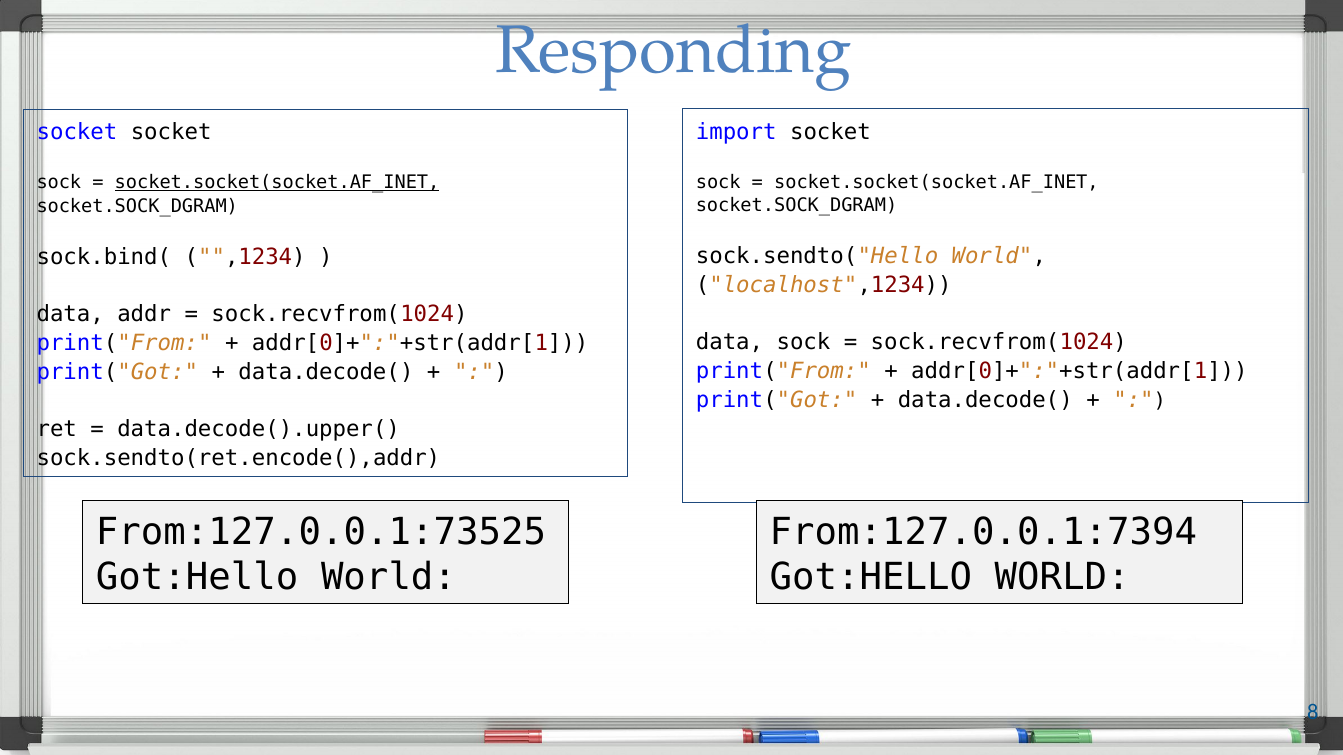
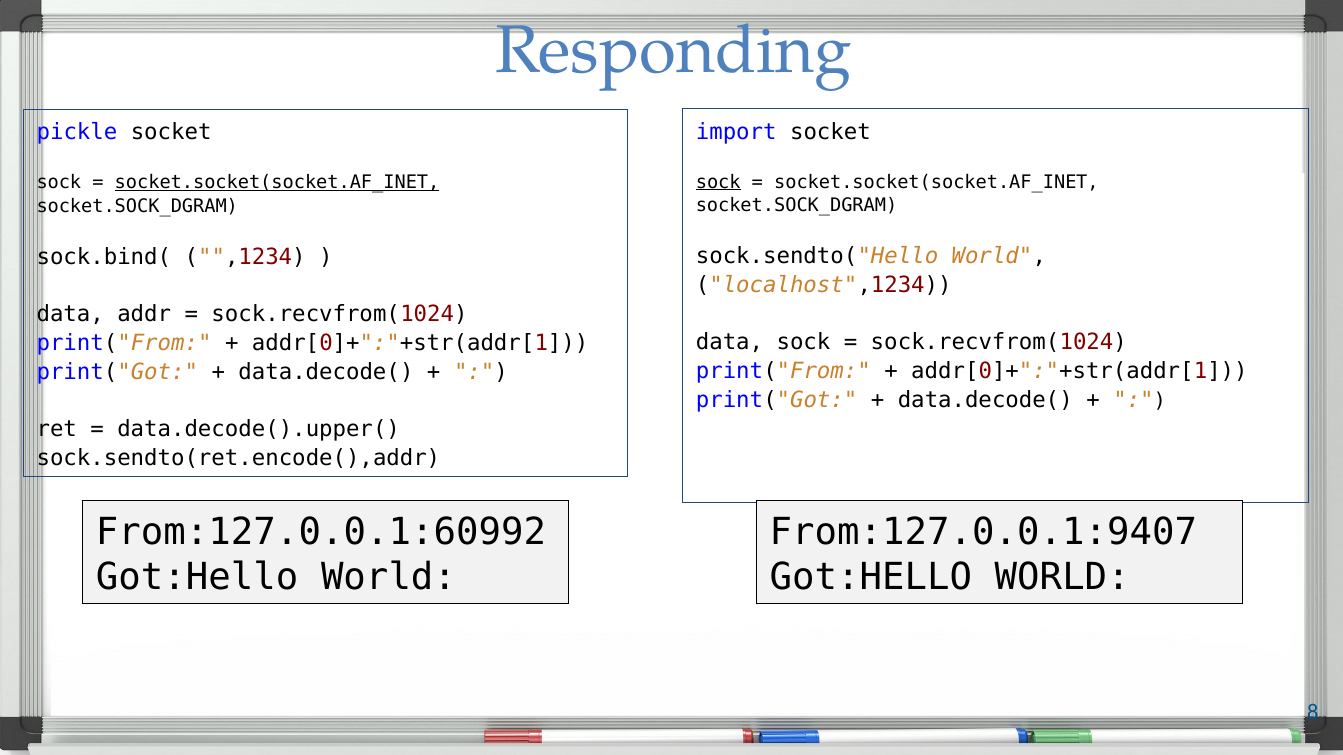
socket at (77, 133): socket -> pickle
sock at (718, 182) underline: none -> present
From:127.0.0.1:73525: From:127.0.0.1:73525 -> From:127.0.0.1:60992
From:127.0.0.1:7394: From:127.0.0.1:7394 -> From:127.0.0.1:9407
